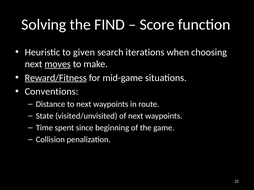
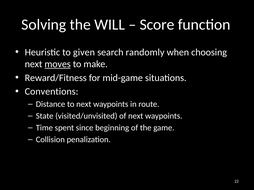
FIND: FIND -> WILL
iterations: iterations -> randomly
Reward/Fitness underline: present -> none
